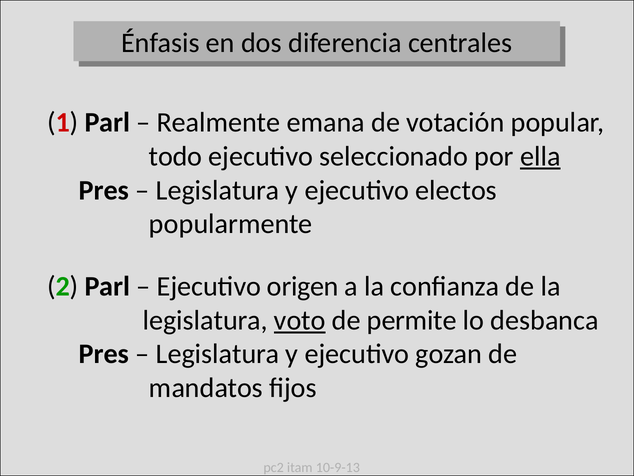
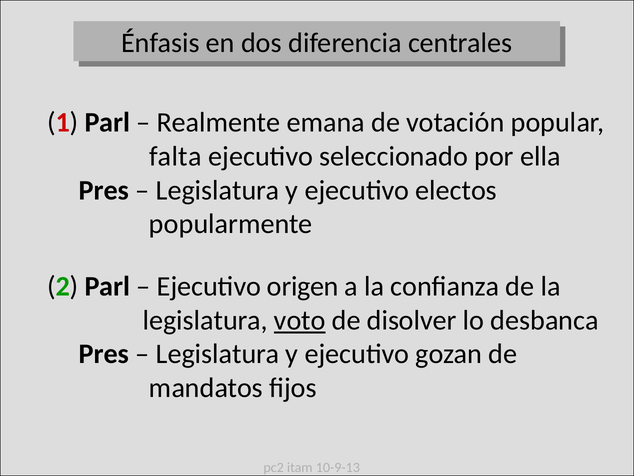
todo: todo -> falta
ella underline: present -> none
permite: permite -> disolver
